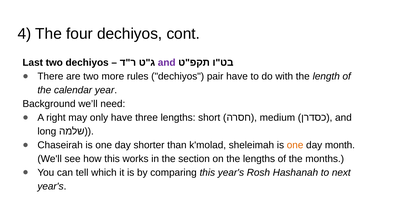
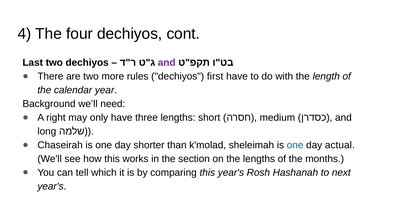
pair: pair -> first
one at (295, 145) colour: orange -> blue
month: month -> actual
